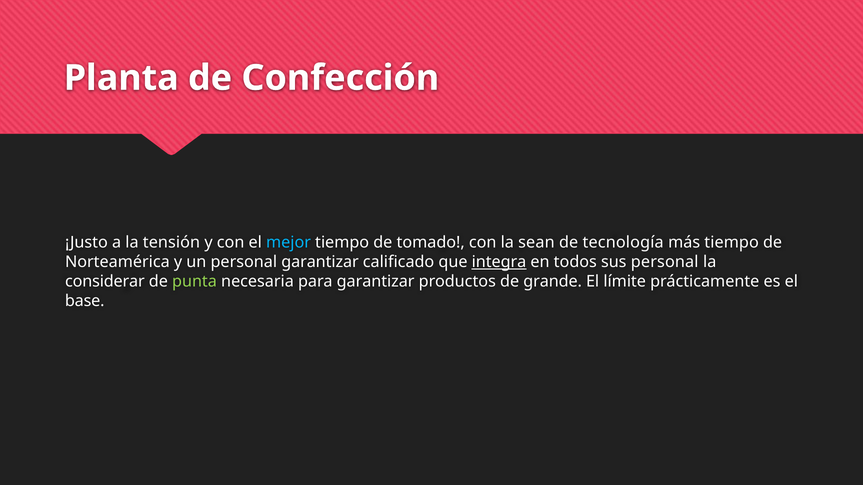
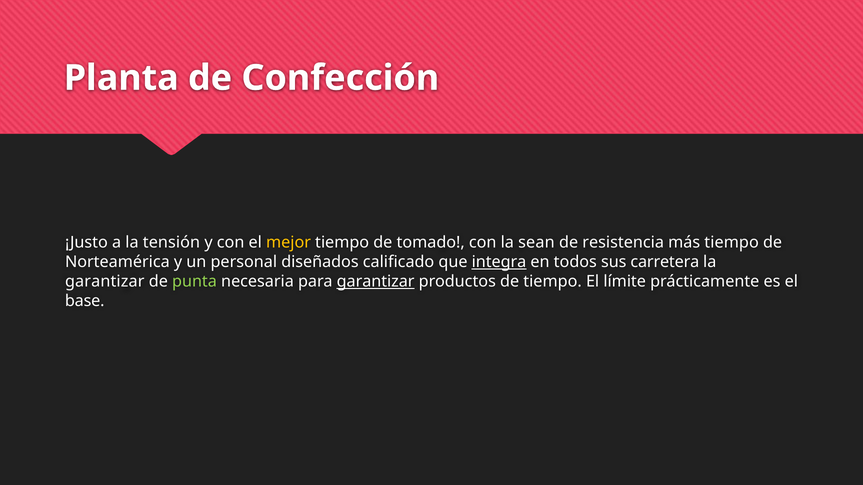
mejor colour: light blue -> yellow
tecnología: tecnología -> resistencia
personal garantizar: garantizar -> diseñados
sus personal: personal -> carretera
considerar at (105, 282): considerar -> garantizar
garantizar at (376, 282) underline: none -> present
de grande: grande -> tiempo
